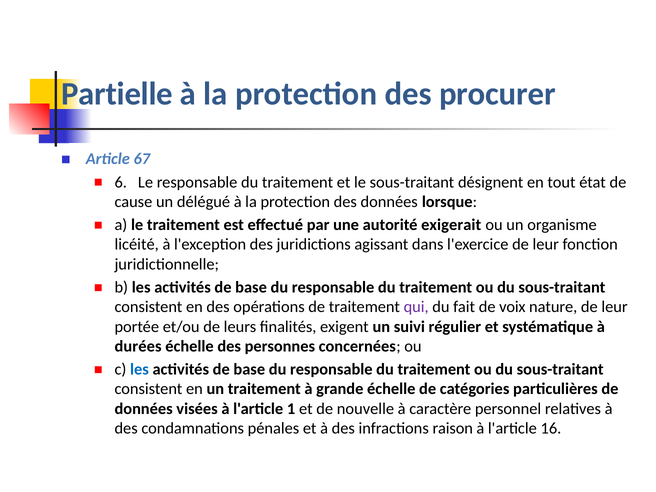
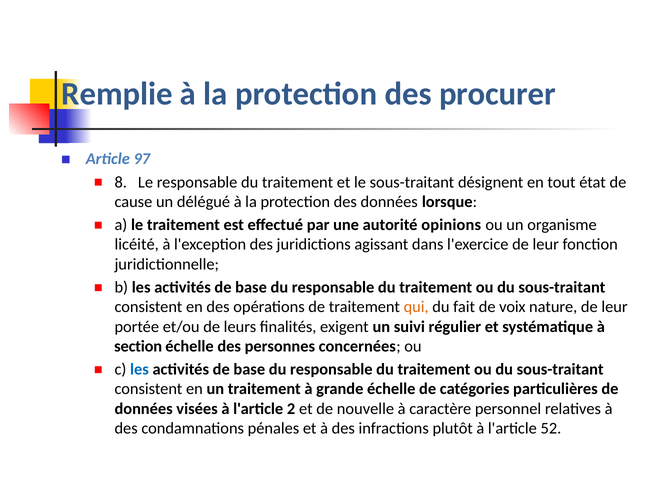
Partielle: Partielle -> Remplie
67: 67 -> 97
6: 6 -> 8
exigerait: exigerait -> opinions
qui colour: purple -> orange
durées: durées -> section
1: 1 -> 2
raison: raison -> plutôt
16: 16 -> 52
